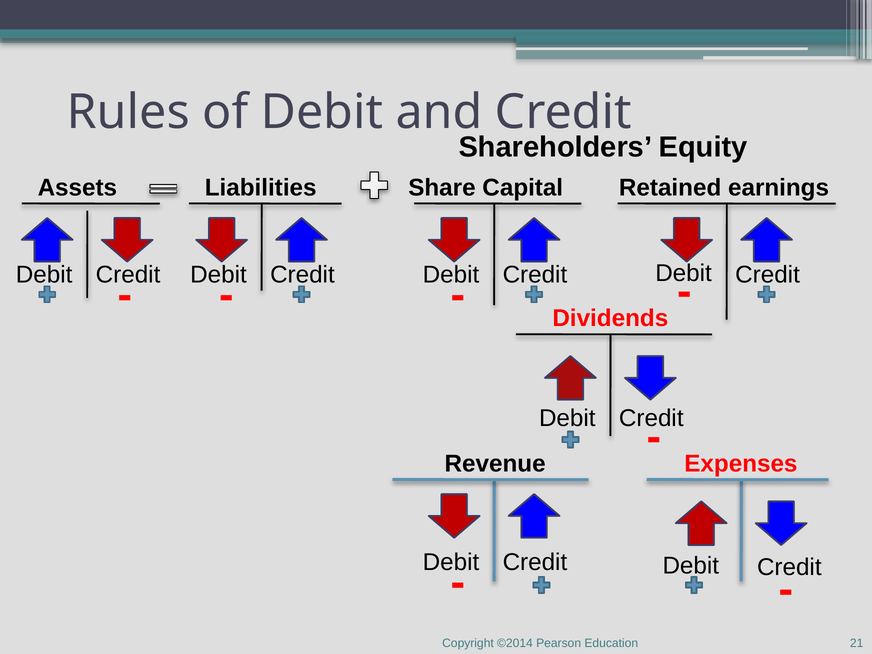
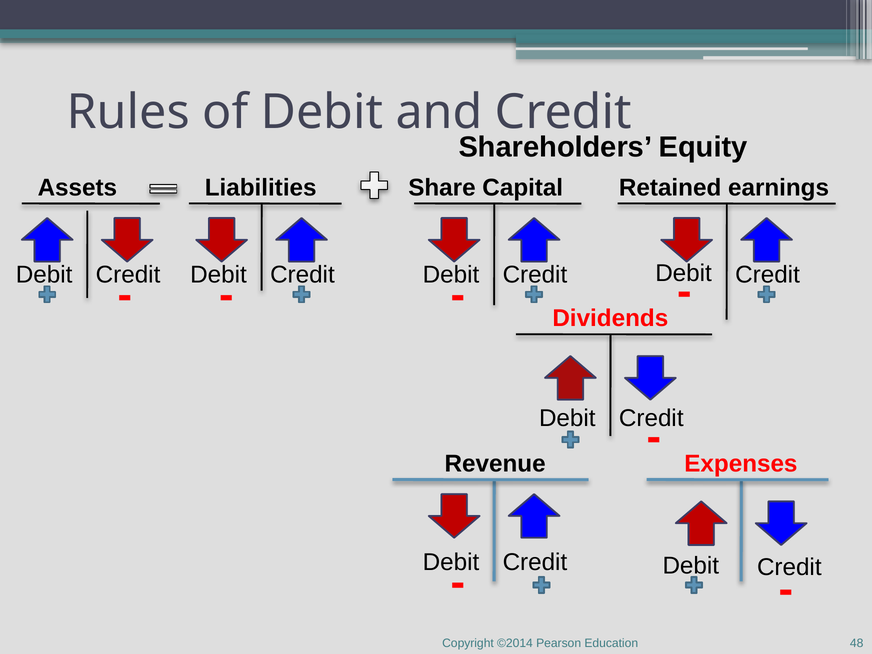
21: 21 -> 48
